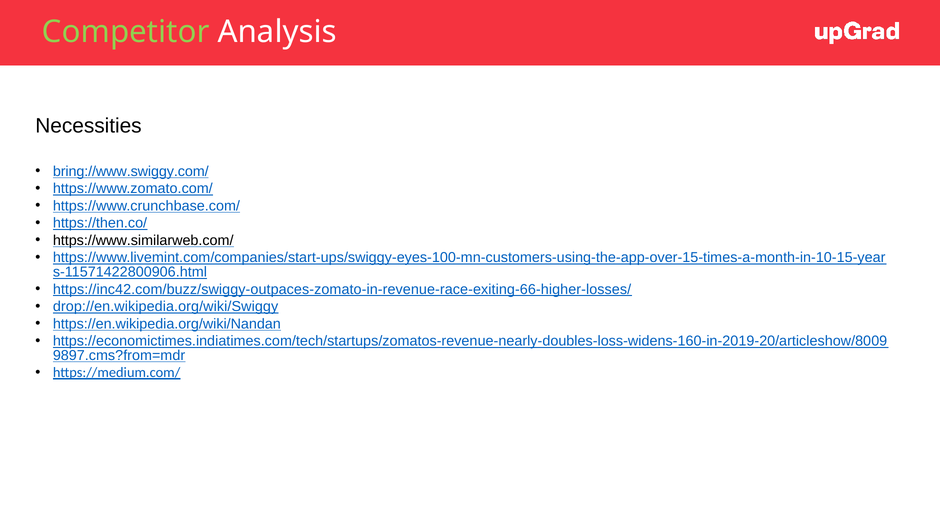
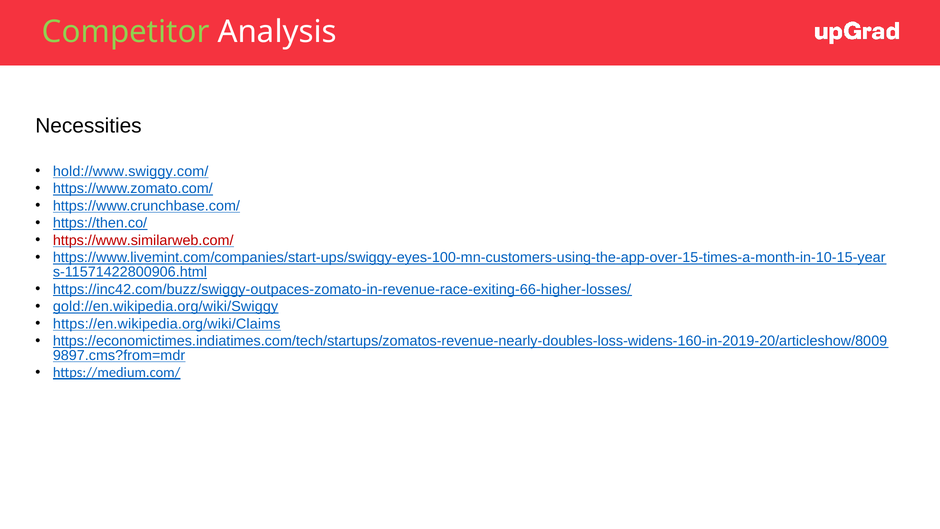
bring://www.swiggy.com/: bring://www.swiggy.com/ -> hold://www.swiggy.com/
https://www.similarweb.com/ colour: black -> red
drop://en.wikipedia.org/wiki/Swiggy: drop://en.wikipedia.org/wiki/Swiggy -> gold://en.wikipedia.org/wiki/Swiggy
https://en.wikipedia.org/wiki/Nandan: https://en.wikipedia.org/wiki/Nandan -> https://en.wikipedia.org/wiki/Claims
